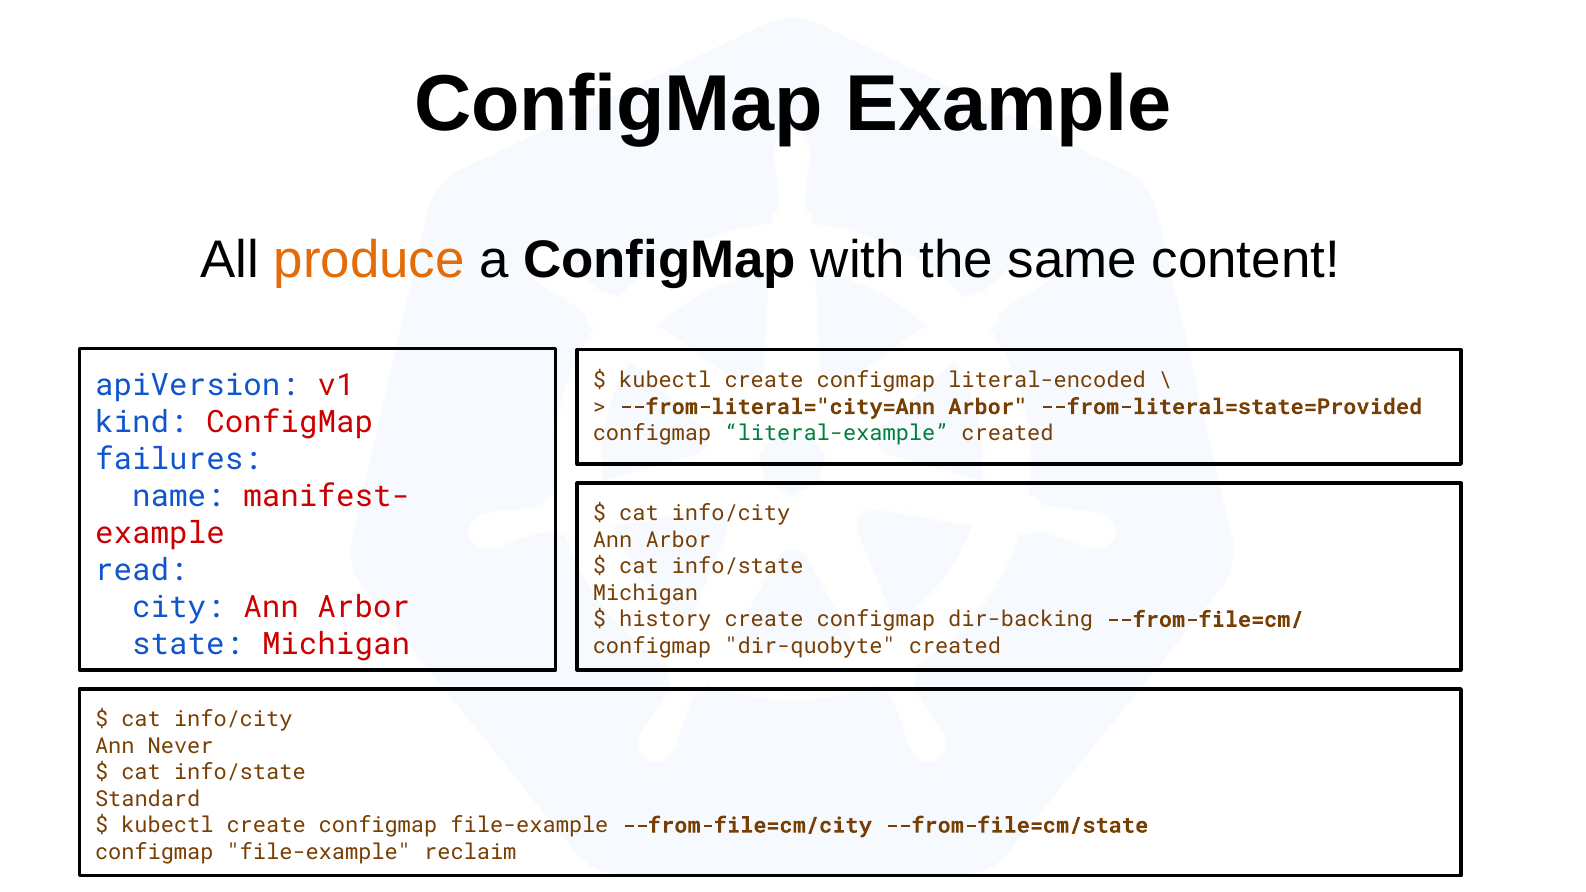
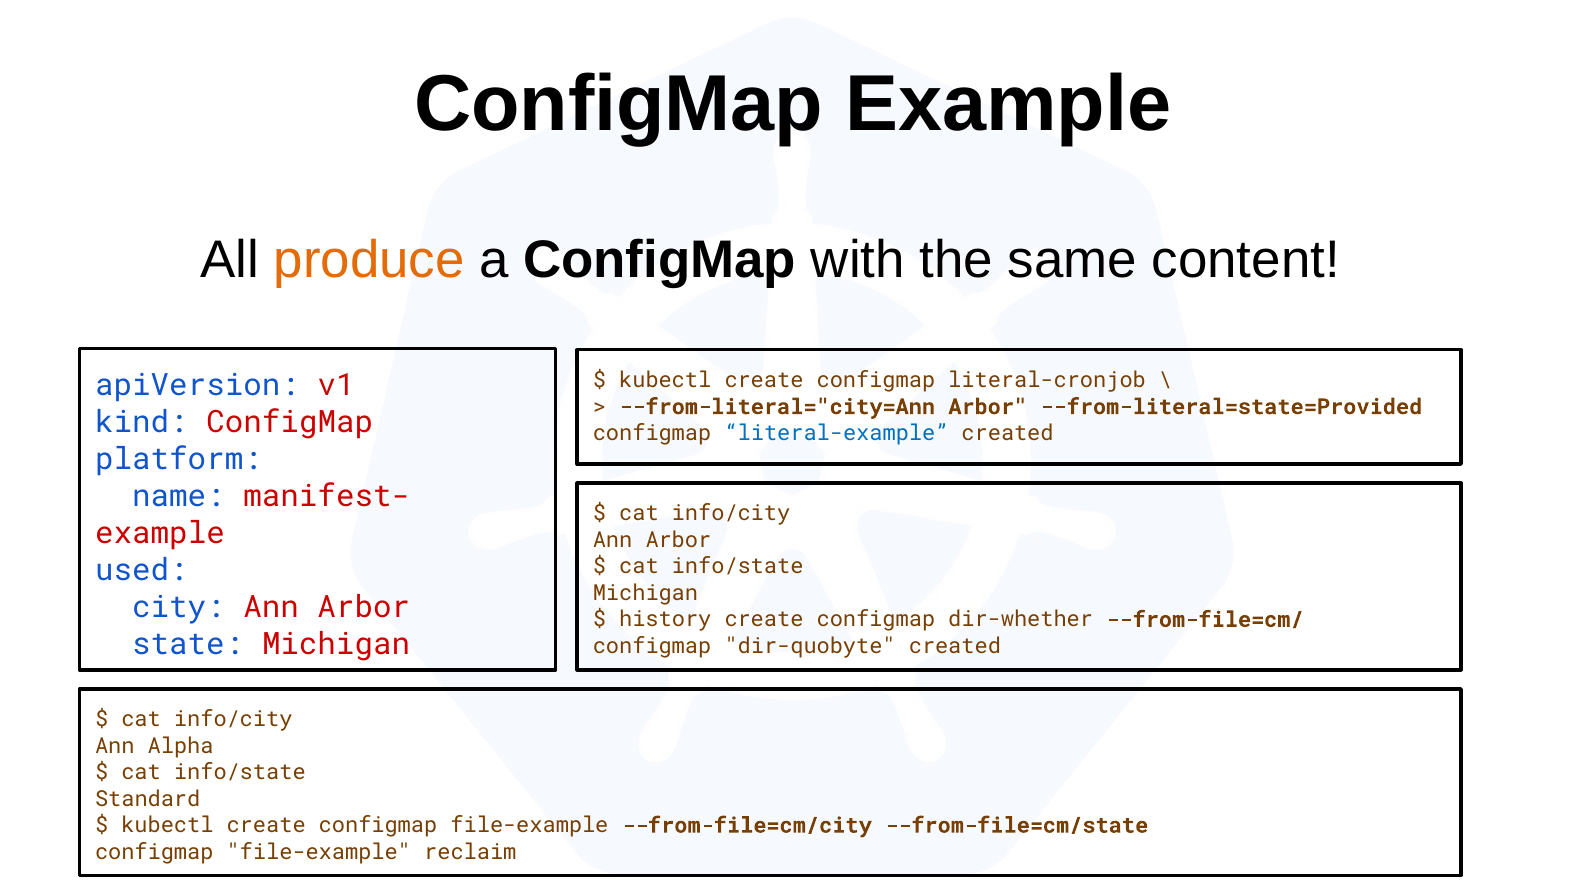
literal-encoded: literal-encoded -> literal-cronjob
literal-example colour: green -> blue
failures: failures -> platform
read: read -> used
dir-backing: dir-backing -> dir-whether
Never: Never -> Alpha
